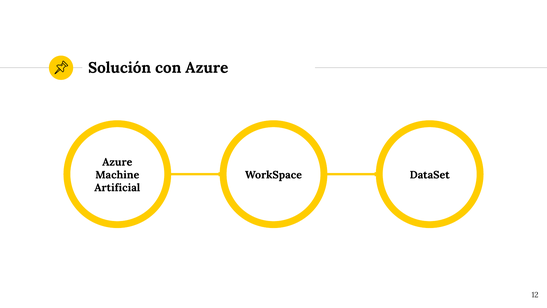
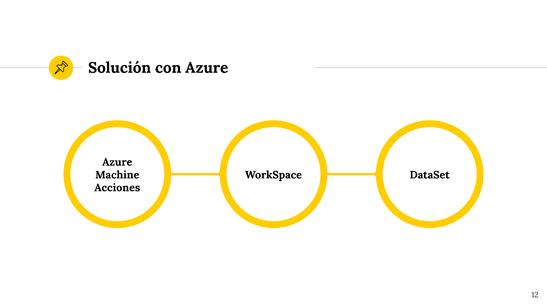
Artificial: Artificial -> Acciones
